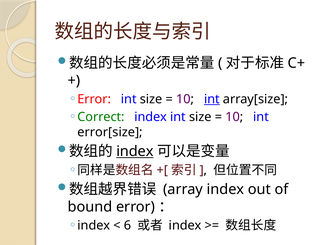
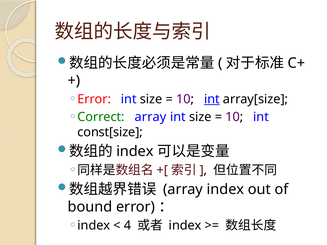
Correct index: index -> array
error[size: error[size -> const[size
index at (135, 152) underline: present -> none
6: 6 -> 4
